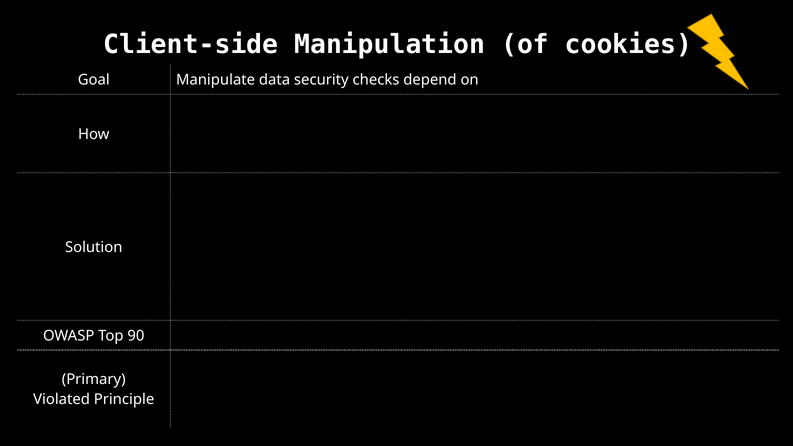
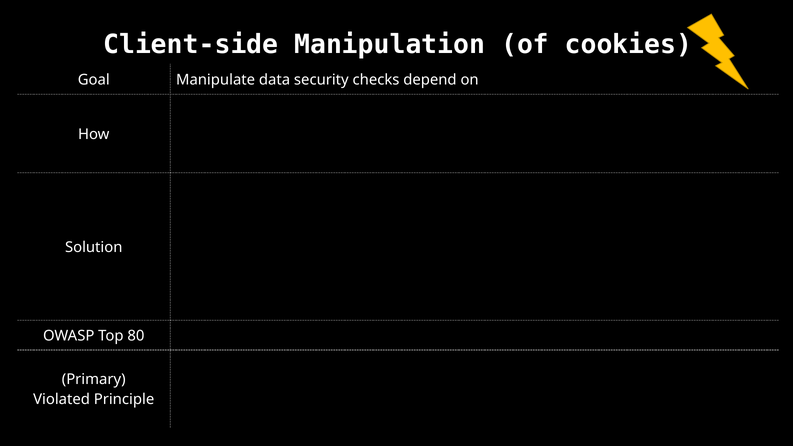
90: 90 -> 80
